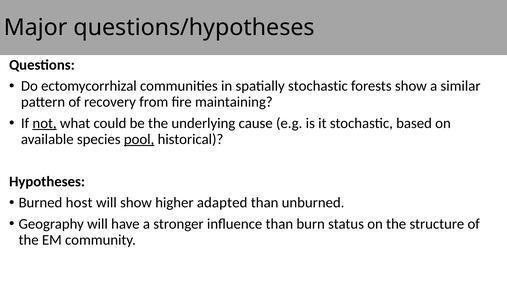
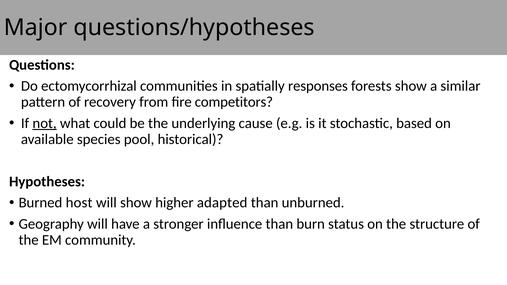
spatially stochastic: stochastic -> responses
maintaining: maintaining -> competitors
pool underline: present -> none
